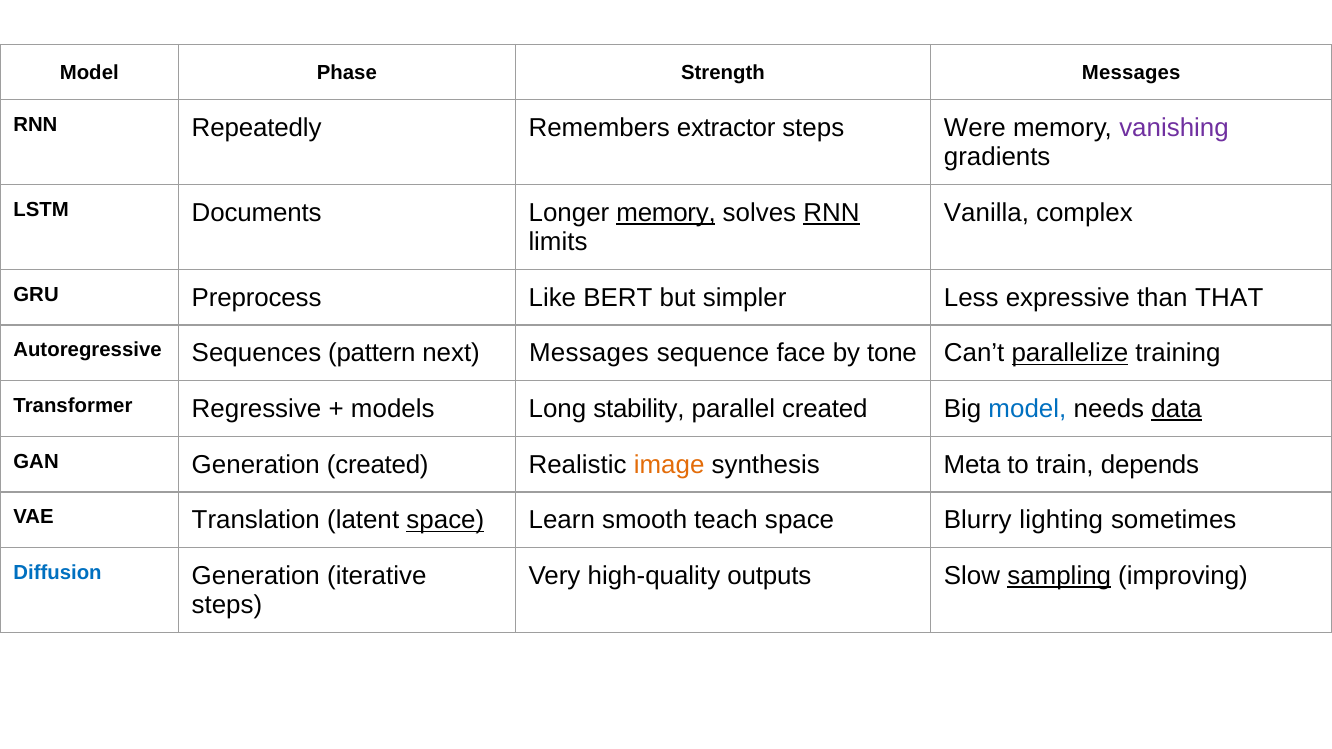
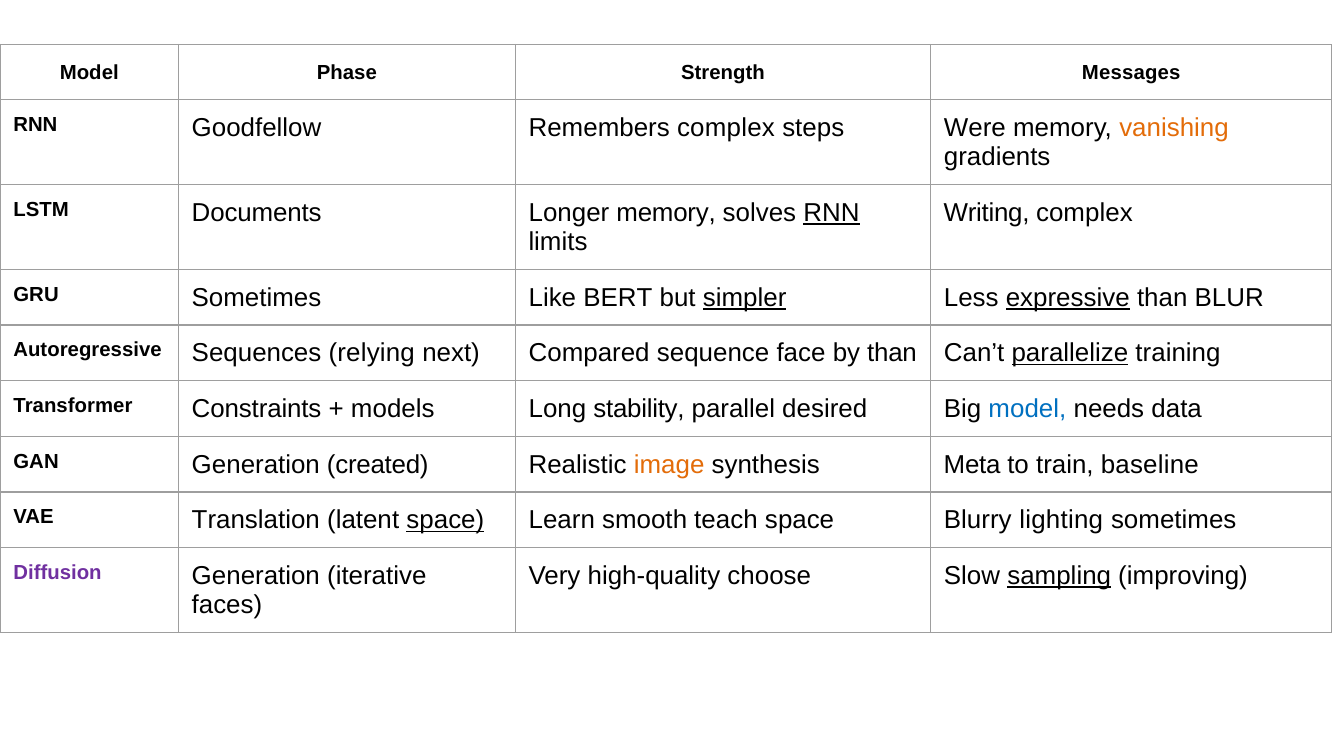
Repeatedly: Repeatedly -> Goodfellow
Remembers extractor: extractor -> complex
vanishing colour: purple -> orange
memory at (666, 213) underline: present -> none
Vanilla: Vanilla -> Writing
GRU Preprocess: Preprocess -> Sometimes
simpler underline: none -> present
expressive underline: none -> present
THAT: THAT -> BLUR
pattern: pattern -> relying
next Messages: Messages -> Compared
by tone: tone -> than
Regressive: Regressive -> Constraints
parallel created: created -> desired
data underline: present -> none
depends: depends -> baseline
Diffusion colour: blue -> purple
outputs: outputs -> choose
steps at (227, 605): steps -> faces
